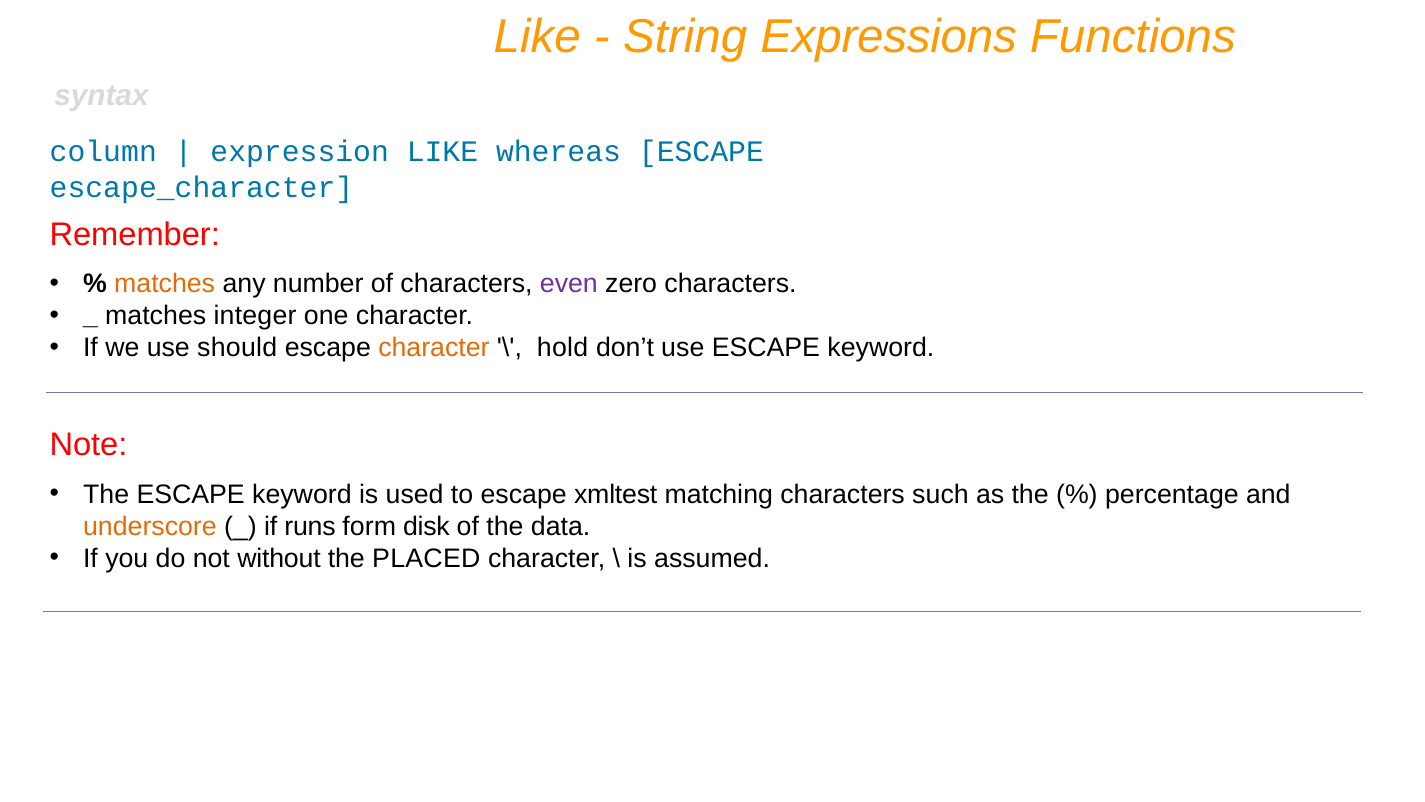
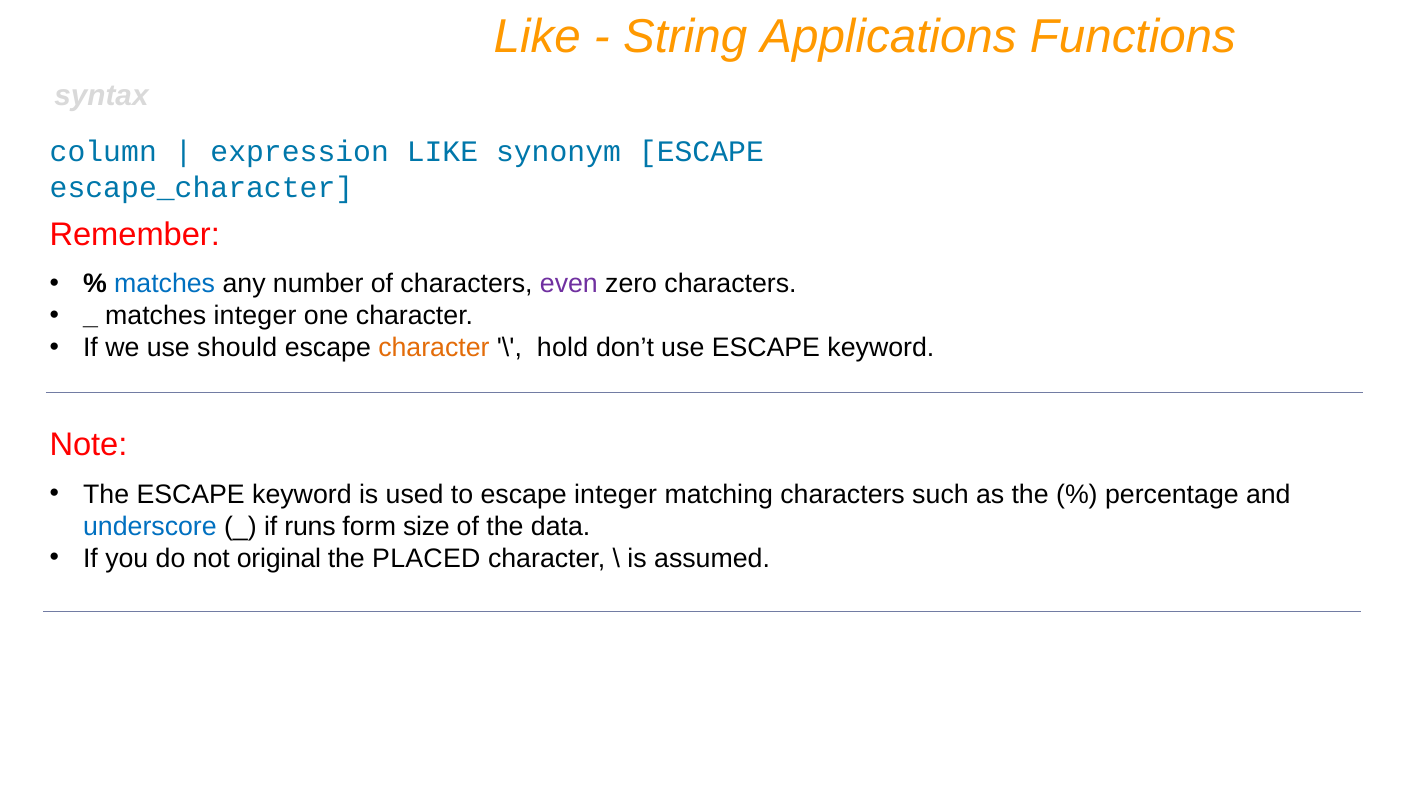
Expressions: Expressions -> Applications
whereas: whereas -> synonym
matches at (165, 284) colour: orange -> blue
escape xmltest: xmltest -> integer
underscore colour: orange -> blue
disk: disk -> size
without: without -> original
